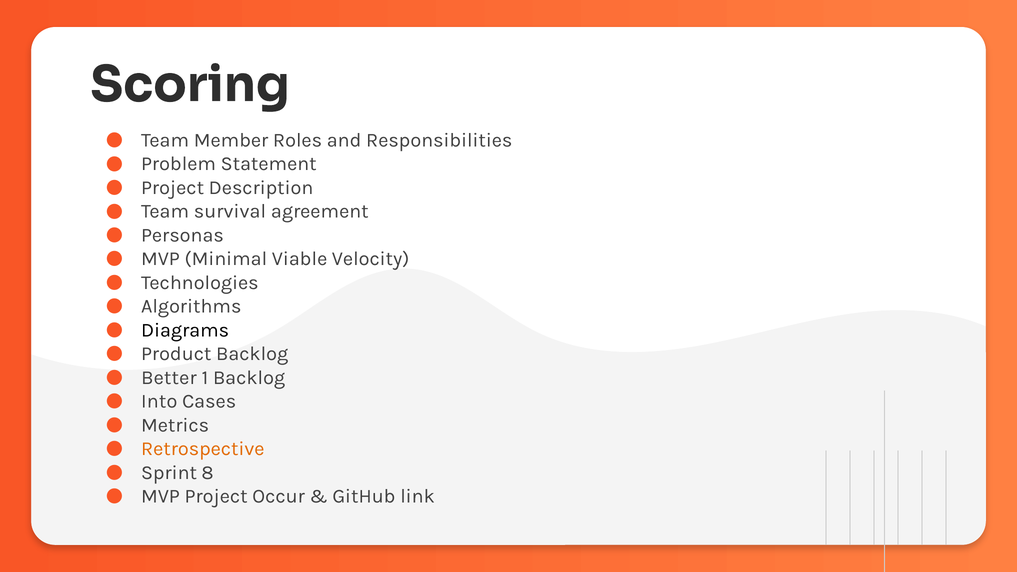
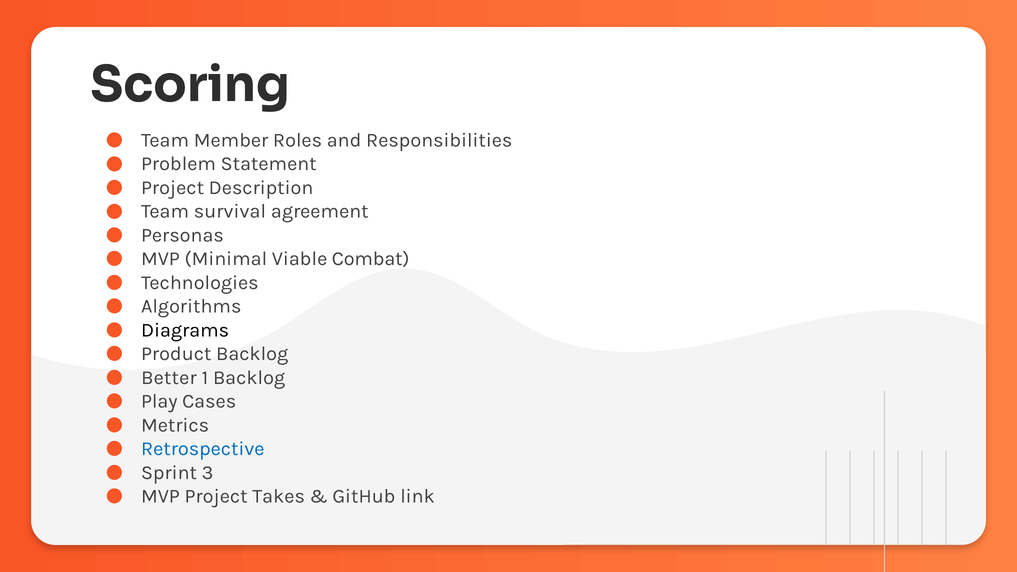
Velocity: Velocity -> Combat
Into: Into -> Play
Retrospective colour: orange -> blue
8: 8 -> 3
Occur: Occur -> Takes
